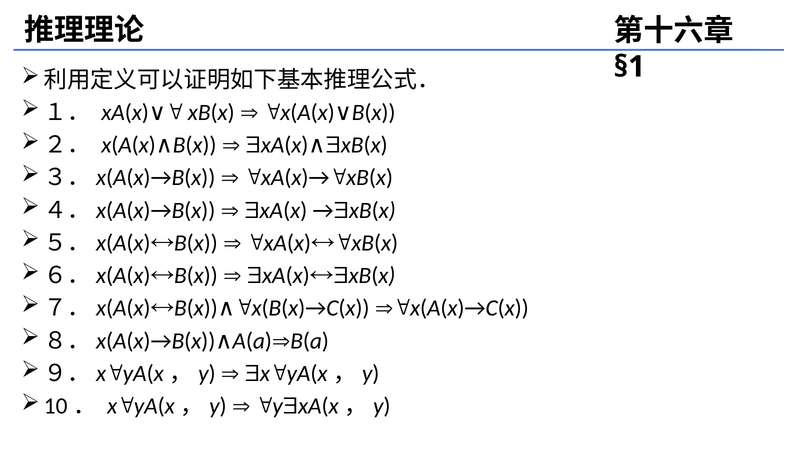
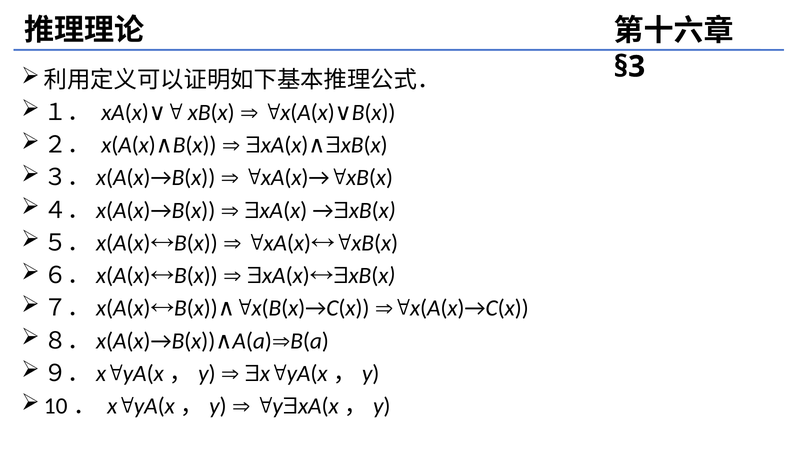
§1: §1 -> §3
